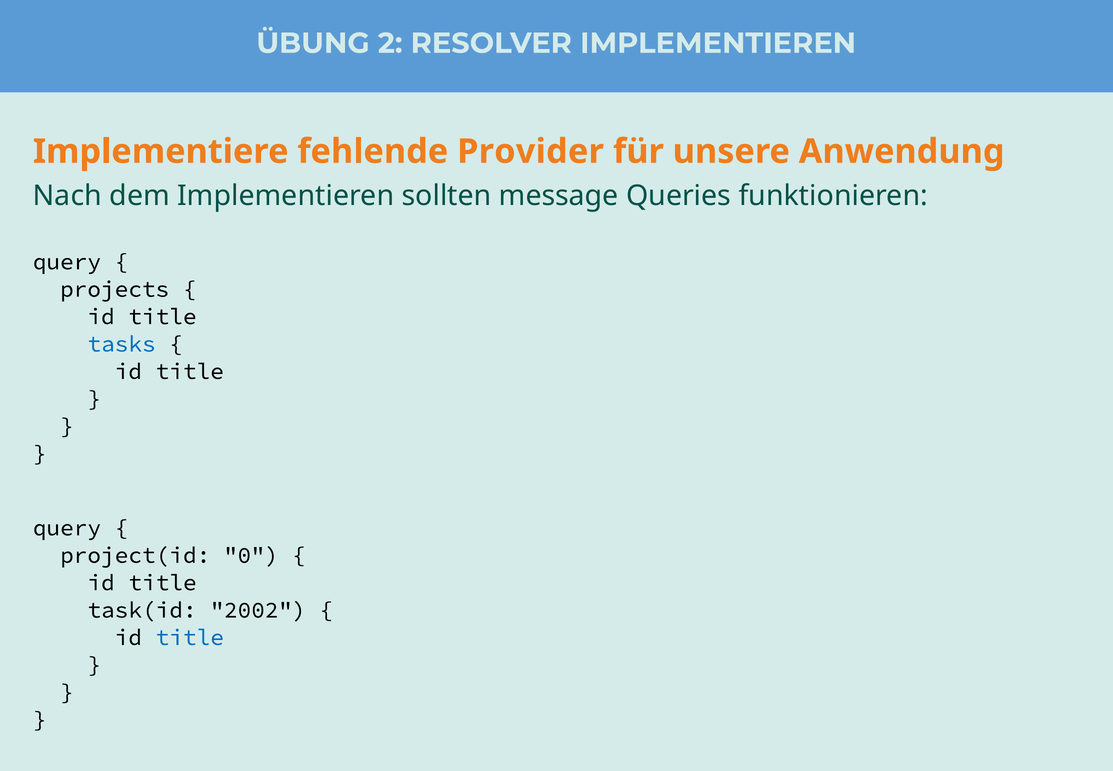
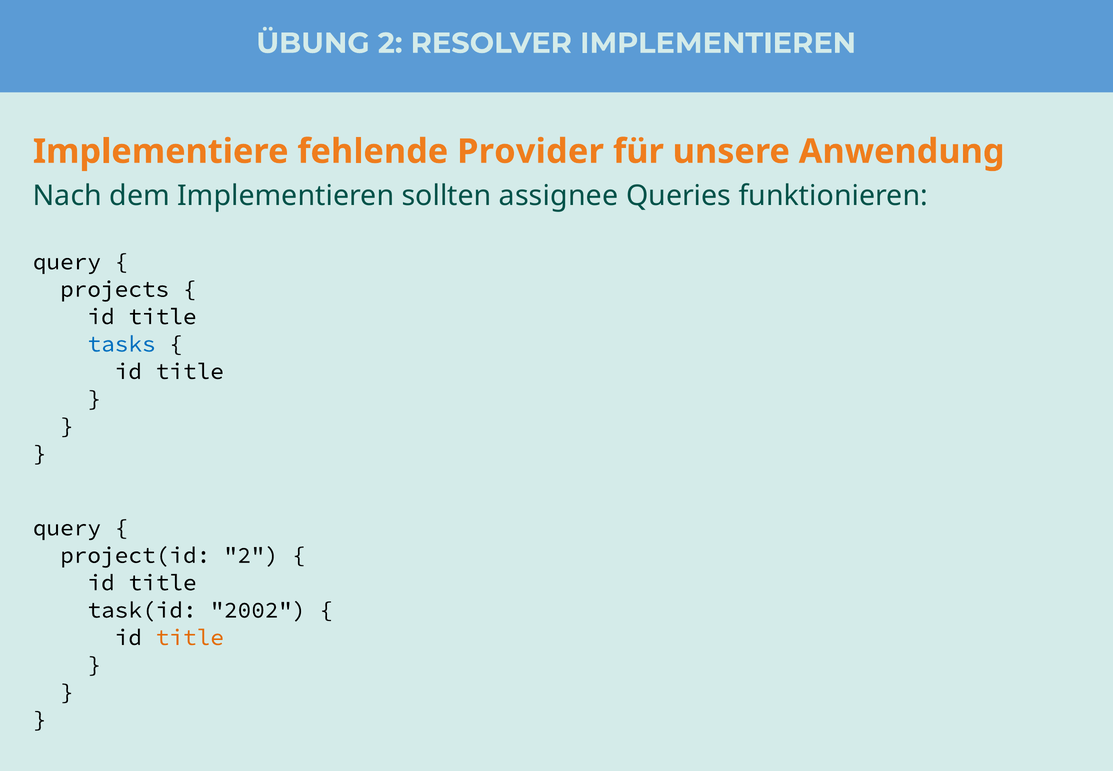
message: message -> assignee
project(id 0: 0 -> 2
title at (190, 637) colour: blue -> orange
